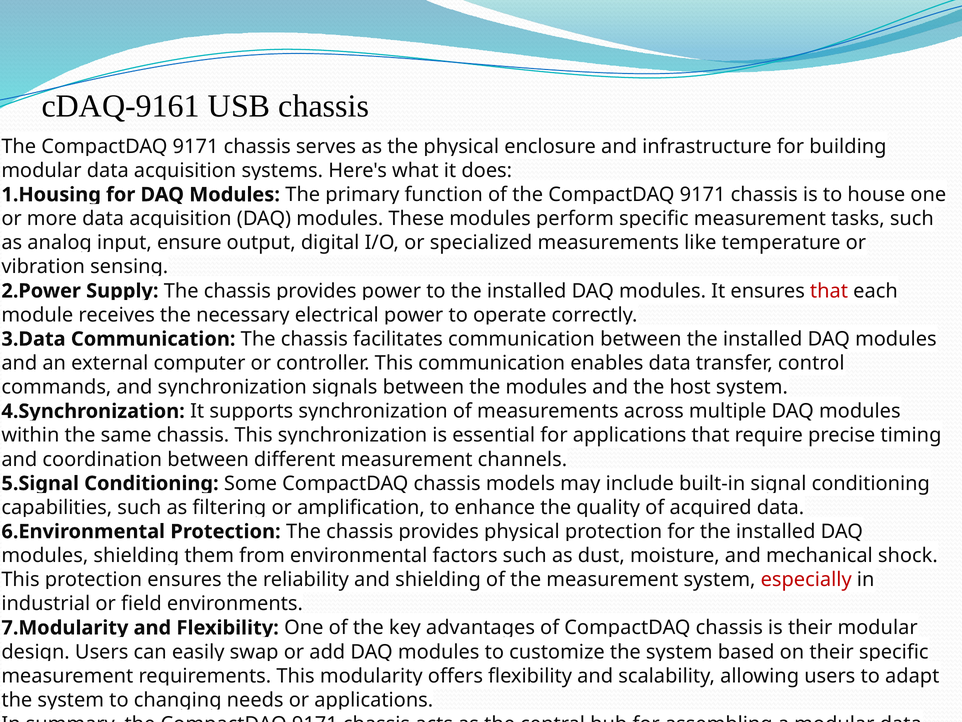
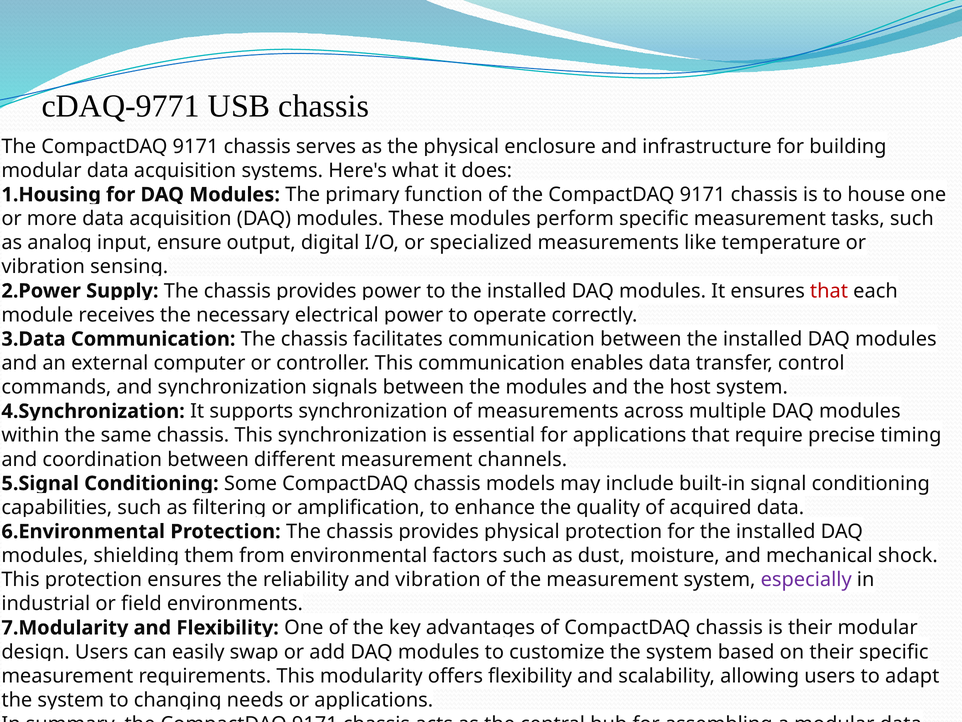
cDAQ-9161: cDAQ-9161 -> cDAQ-9771
and shielding: shielding -> vibration
especially colour: red -> purple
